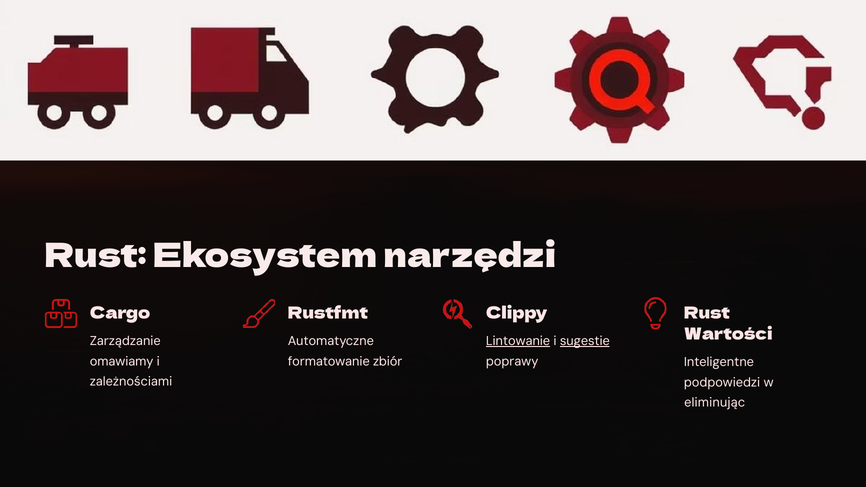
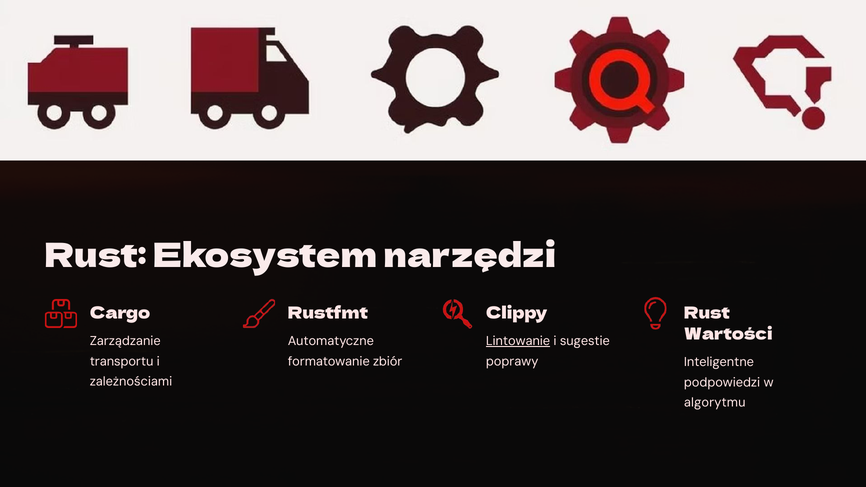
sugestie underline: present -> none
omawiamy: omawiamy -> transportu
eliminując: eliminując -> algorytmu
